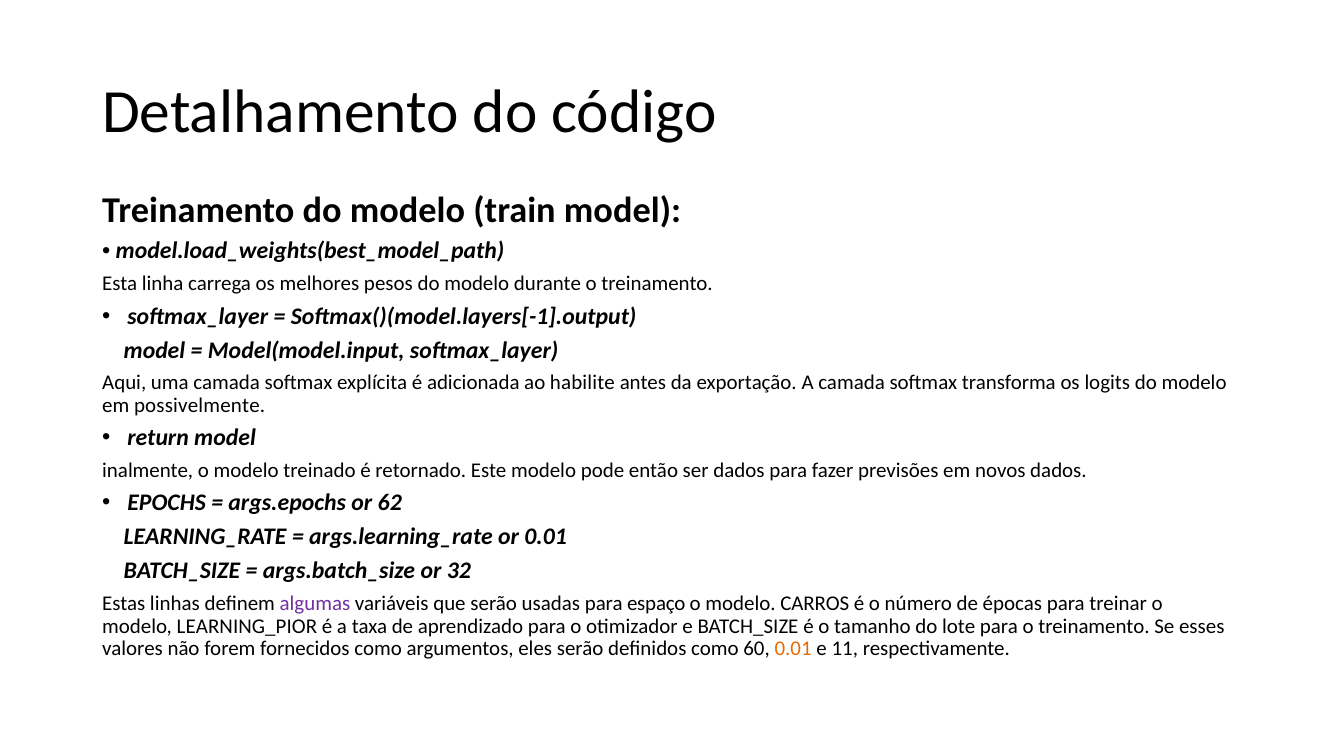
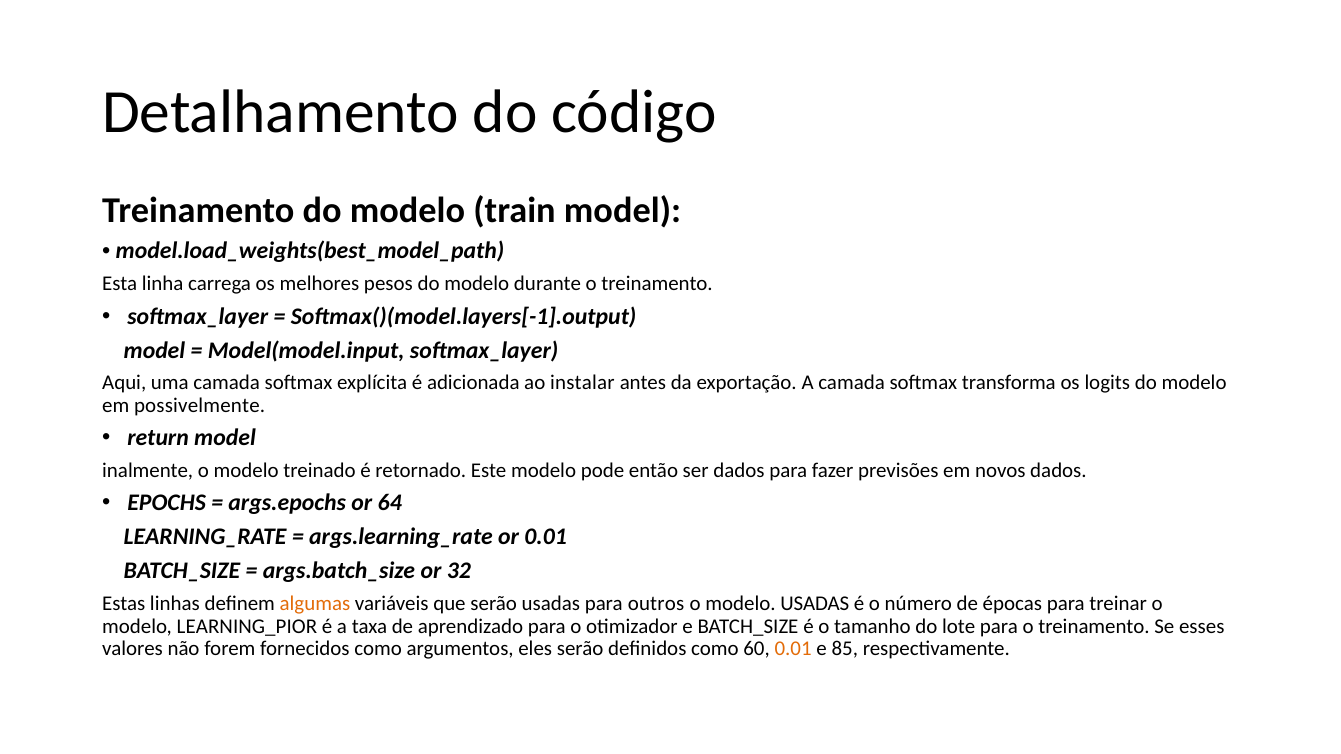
habilite: habilite -> instalar
62: 62 -> 64
algumas colour: purple -> orange
espaço: espaço -> outros
modelo CARROS: CARROS -> USADAS
11: 11 -> 85
